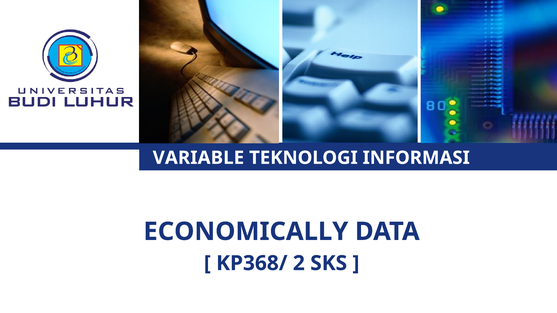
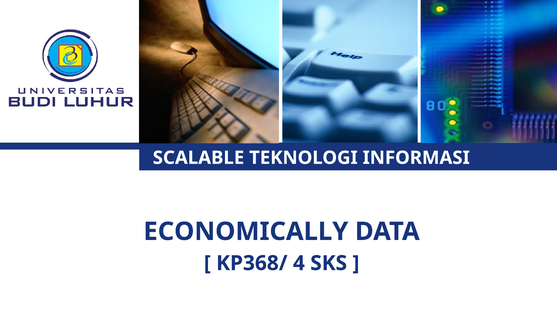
VARIABLE: VARIABLE -> SCALABLE
2: 2 -> 4
